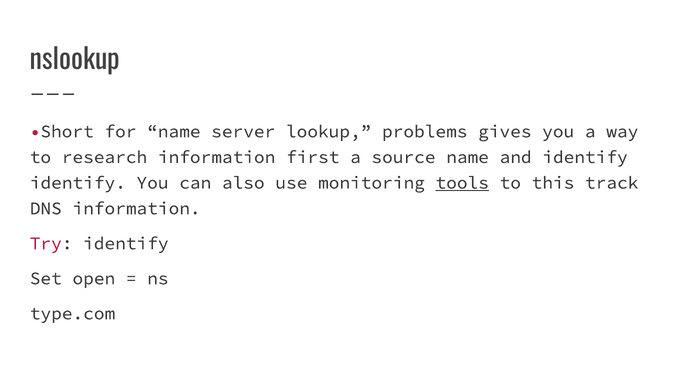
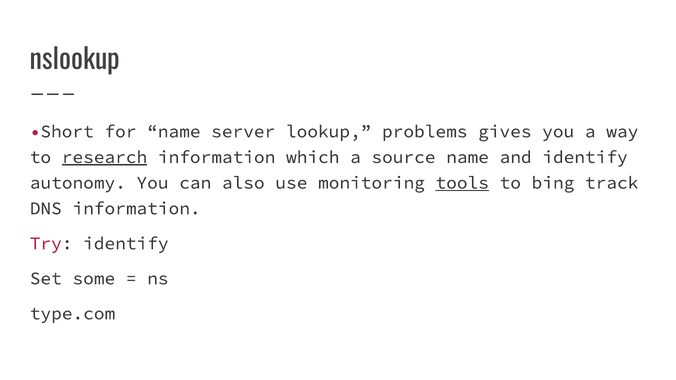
research underline: none -> present
first: first -> which
identify at (78, 183): identify -> autonomy
this: this -> bing
open: open -> some
